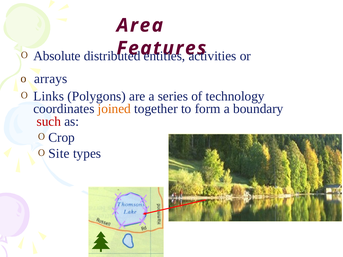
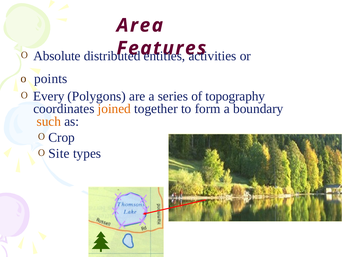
arrays: arrays -> points
Links: Links -> Every
technology: technology -> topography
such colour: red -> orange
